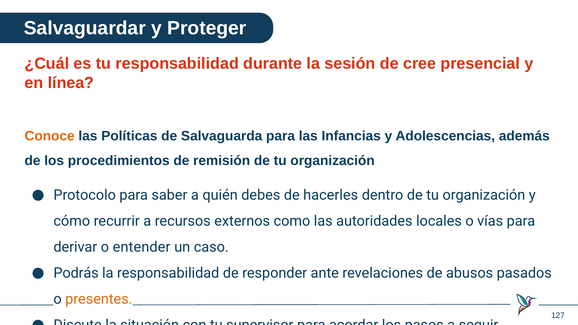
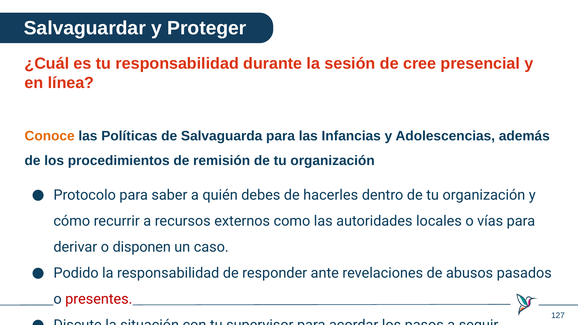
entender: entender -> disponen
Podrás: Podrás -> Podido
presentes colour: orange -> red
